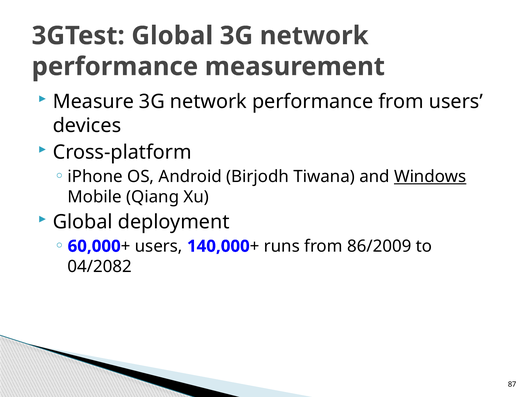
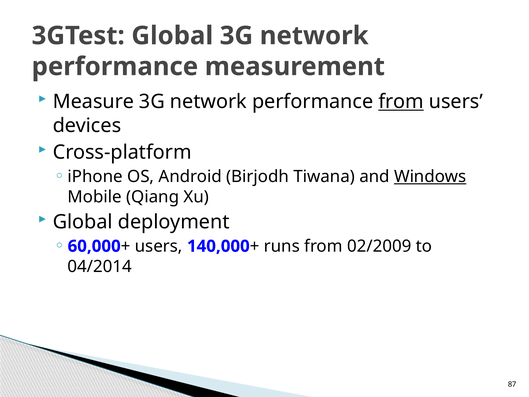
from at (401, 102) underline: none -> present
86/2009: 86/2009 -> 02/2009
04/2082: 04/2082 -> 04/2014
